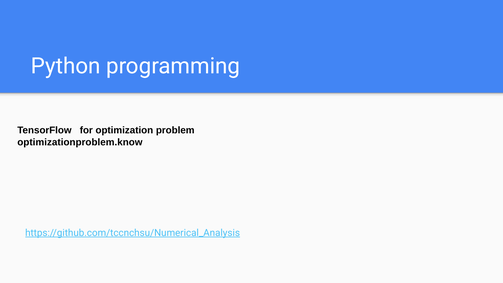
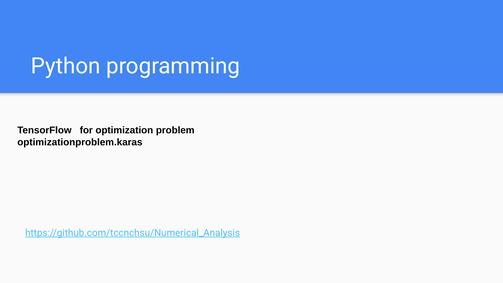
optimizationproblem.know: optimizationproblem.know -> optimizationproblem.karas
